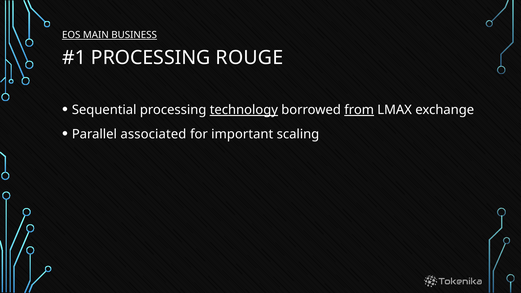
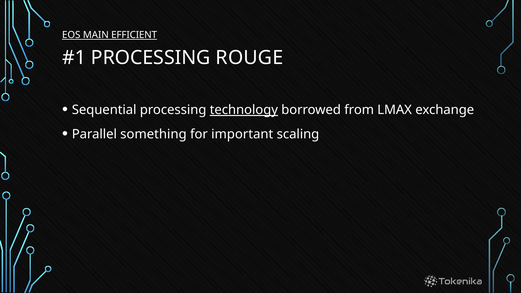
BUSINESS: BUSINESS -> EFFICIENT
from underline: present -> none
associated: associated -> something
